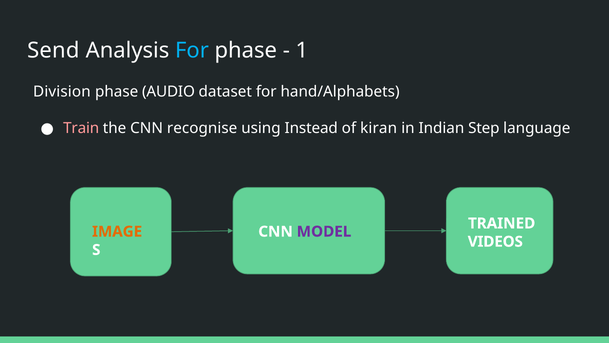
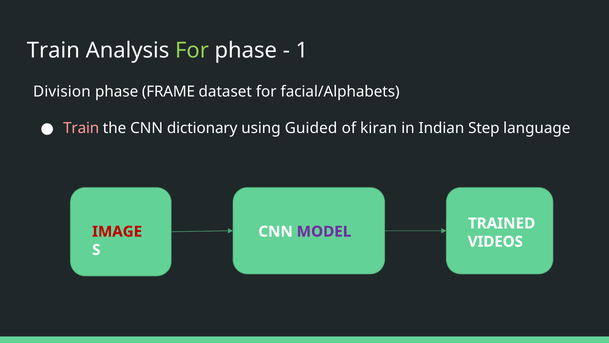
Send at (53, 50): Send -> Train
For at (192, 50) colour: light blue -> light green
AUDIO: AUDIO -> FRAME
hand/Alphabets: hand/Alphabets -> facial/Alphabets
recognise: recognise -> dictionary
Instead: Instead -> Guided
IMAGE colour: orange -> red
